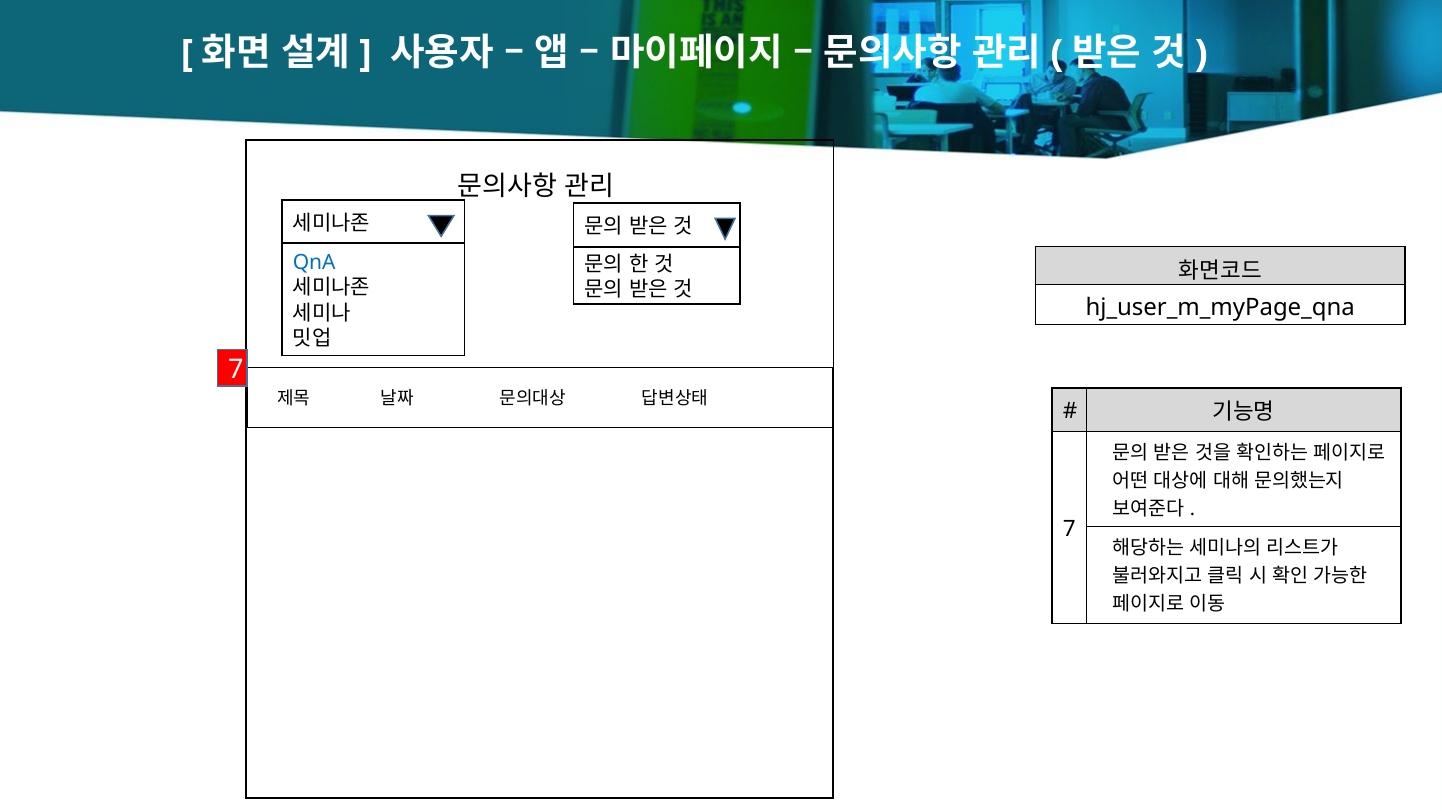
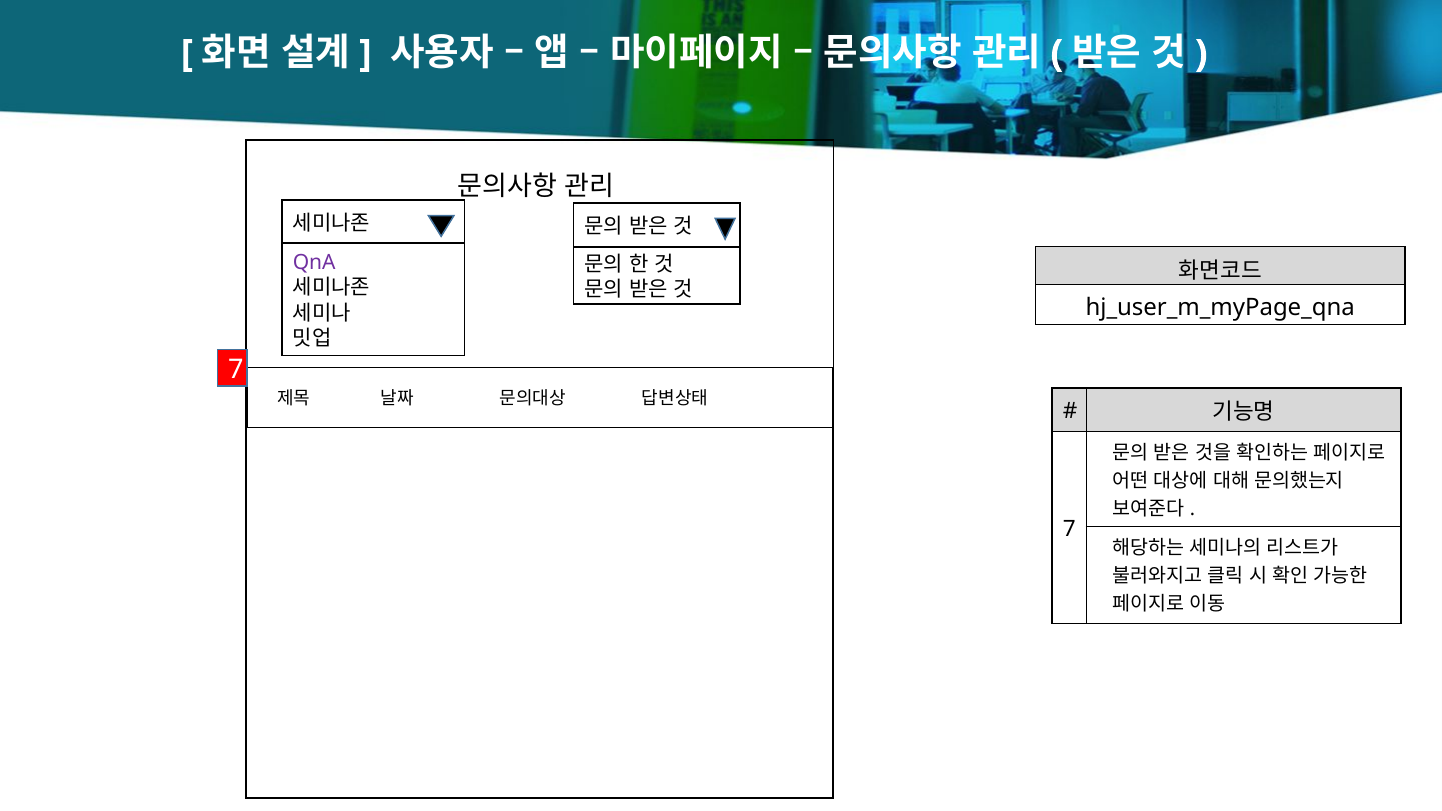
QnA colour: blue -> purple
